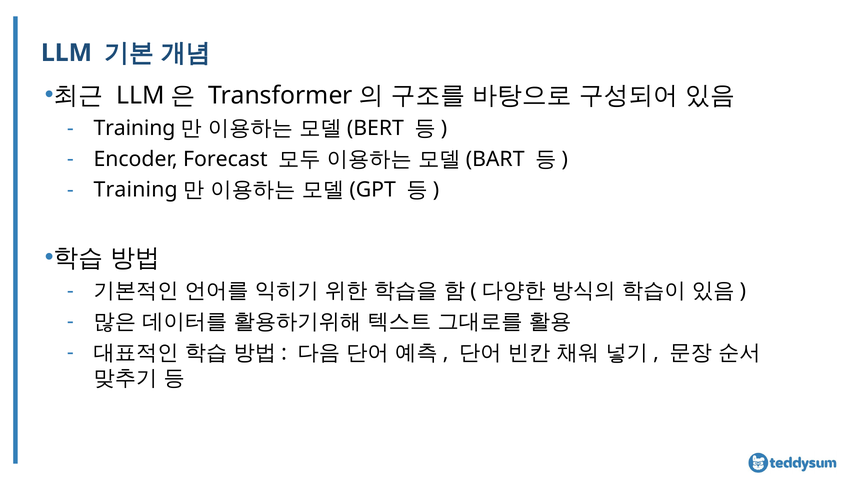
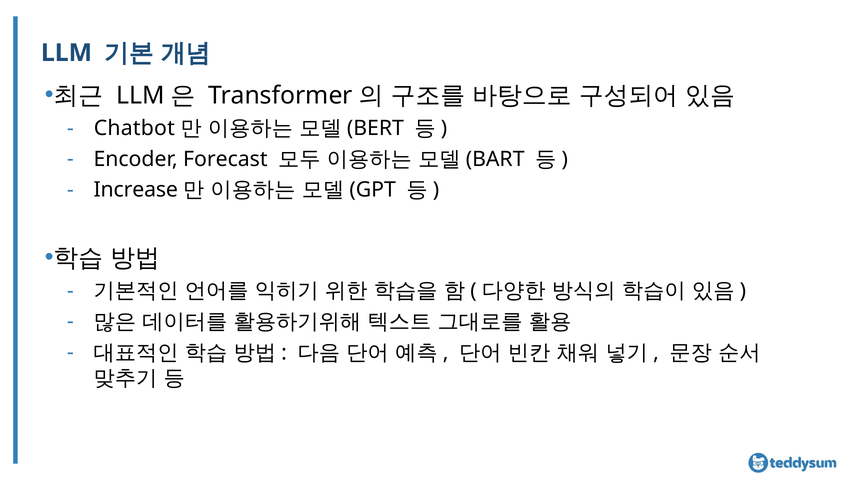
Training at (134, 128): Training -> Chatbot
Training at (136, 190): Training -> Increase
